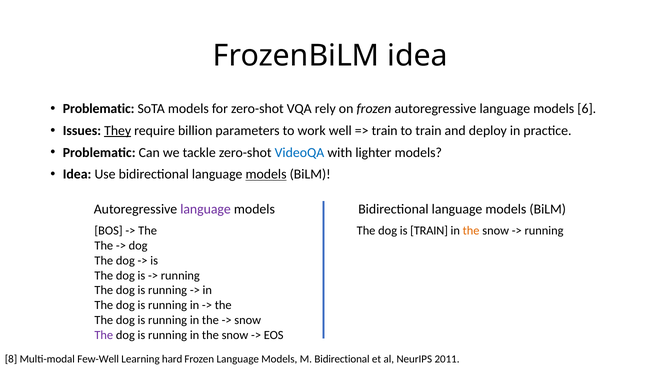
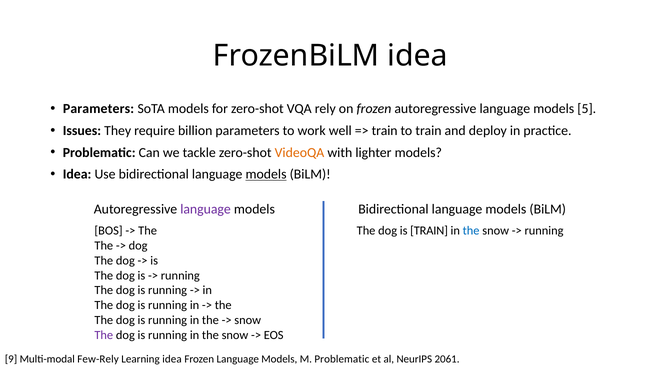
Problematic at (99, 109): Problematic -> Parameters
6: 6 -> 5
They underline: present -> none
VideoQA colour: blue -> orange
the at (471, 231) colour: orange -> blue
8: 8 -> 9
Few-Well: Few-Well -> Few-Rely
Learning hard: hard -> idea
M Bidirectional: Bidirectional -> Problematic
2011: 2011 -> 2061
